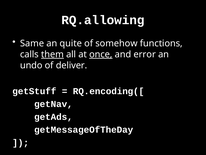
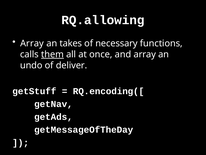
Same at (32, 43): Same -> Array
quite: quite -> takes
somehow: somehow -> necessary
once underline: present -> none
and error: error -> array
